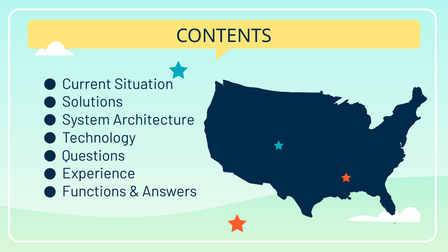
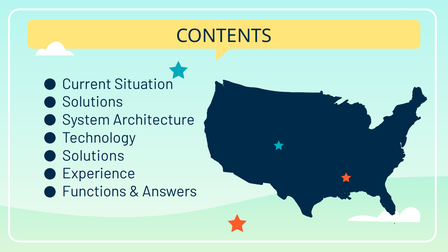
Questions at (93, 156): Questions -> Solutions
